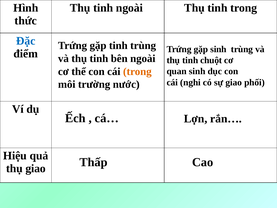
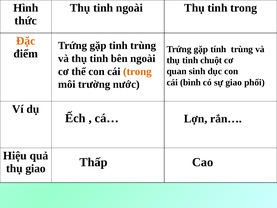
Đặc colour: blue -> orange
gặp sinh: sinh -> tính
nghi: nghi -> bình
